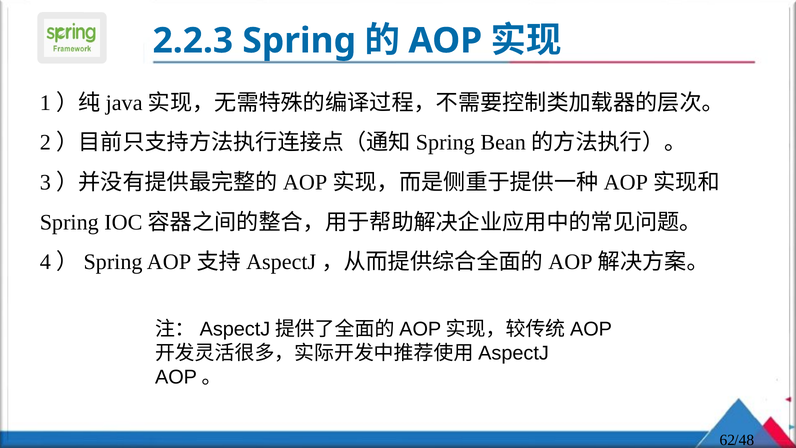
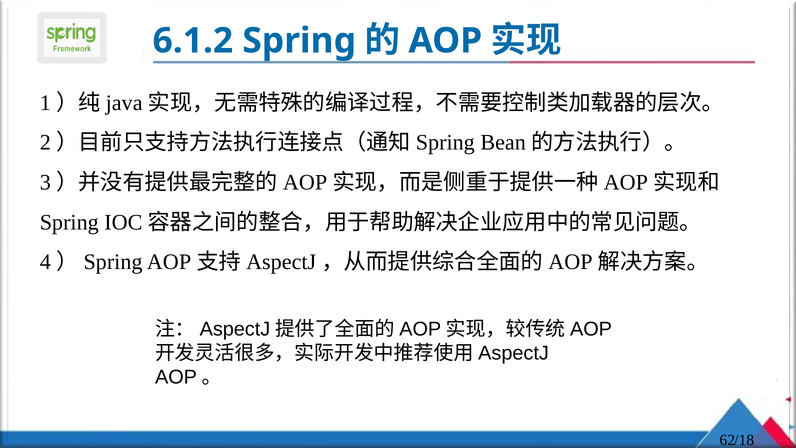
2.2.3: 2.2.3 -> 6.1.2
/48: /48 -> /18
